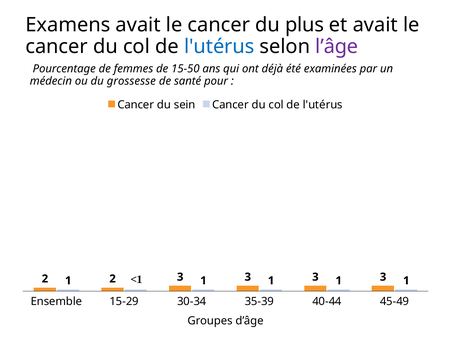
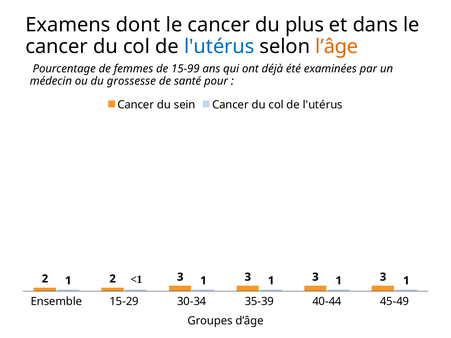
Examens avait: avait -> dont
et avait: avait -> dans
l’âge colour: purple -> orange
15-50: 15-50 -> 15-99
